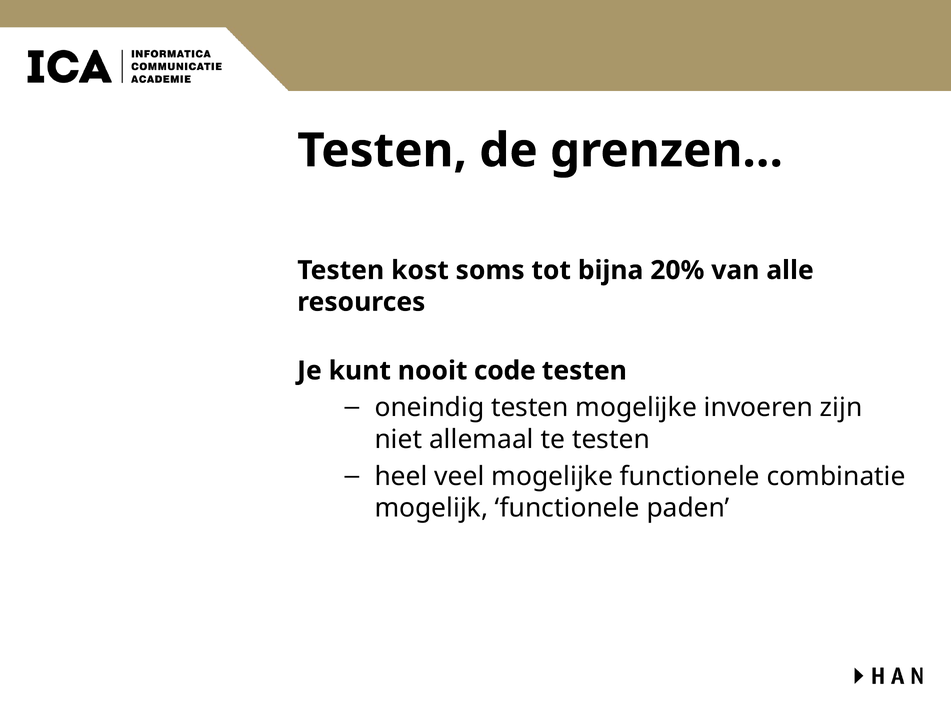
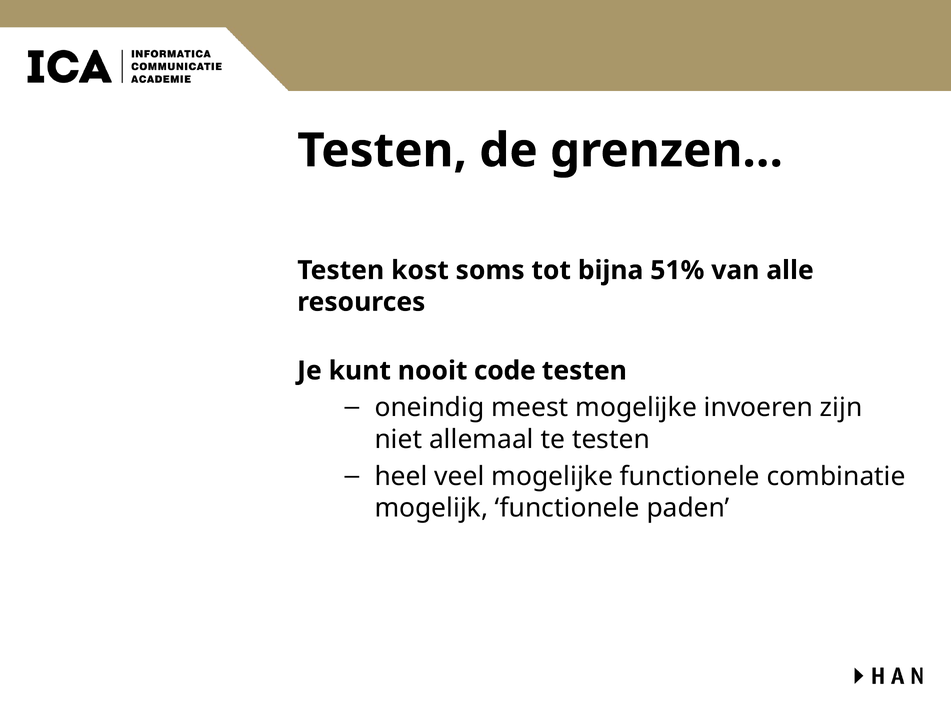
20%: 20% -> 51%
oneindig testen: testen -> meest
